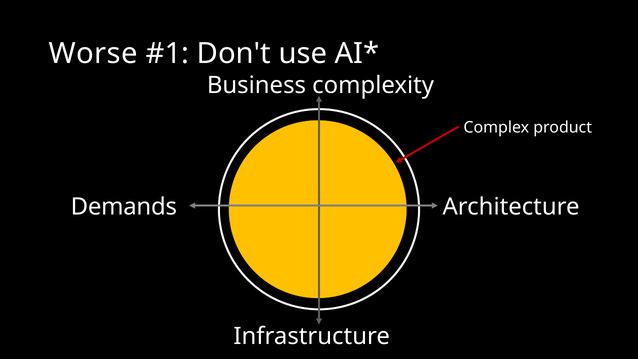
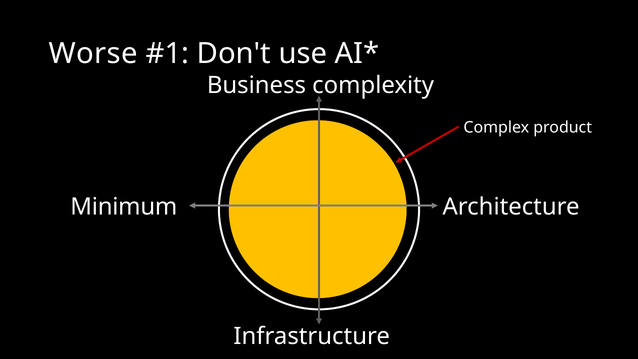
Demands: Demands -> Minimum
